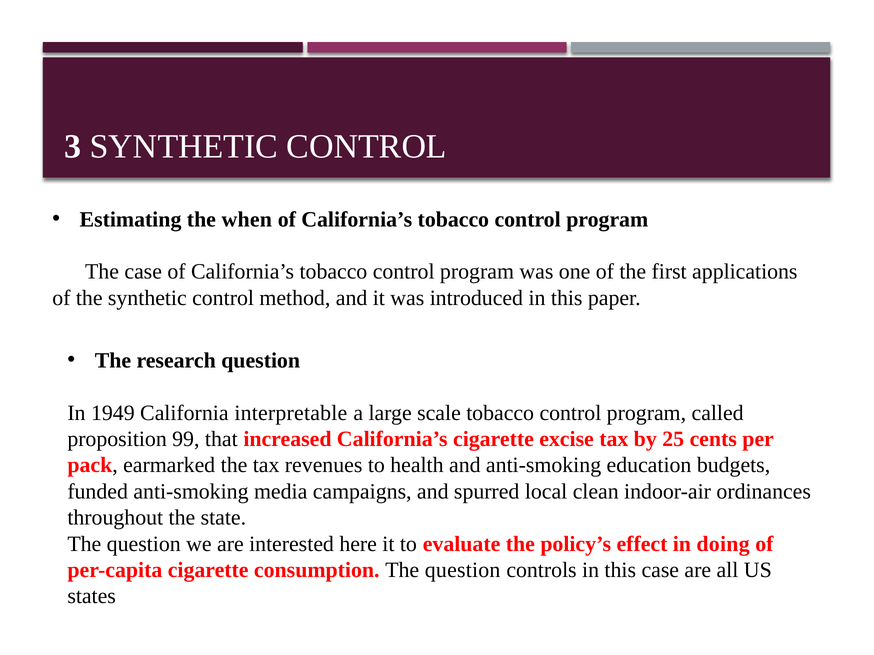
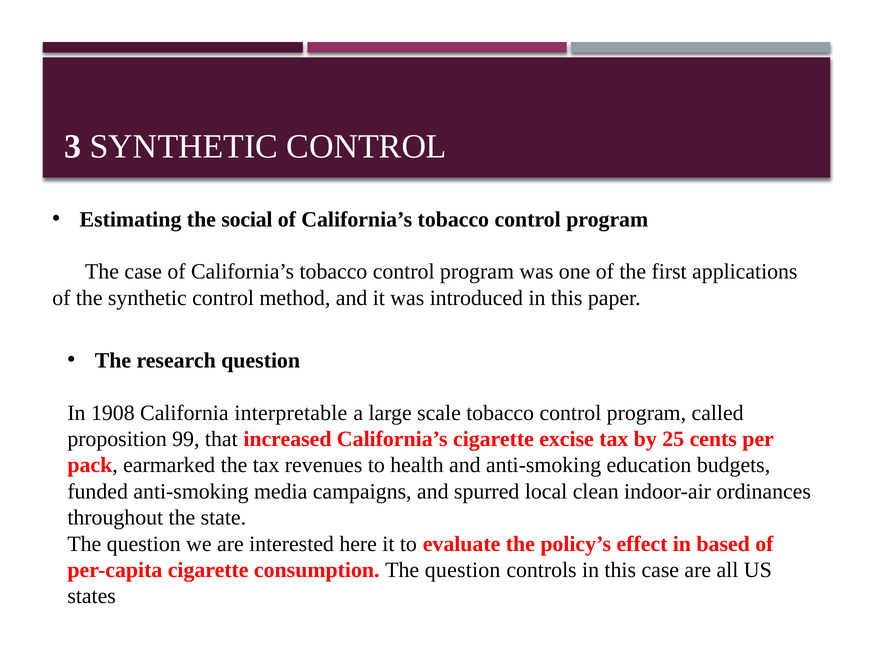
when: when -> social
1949: 1949 -> 1908
doing: doing -> based
